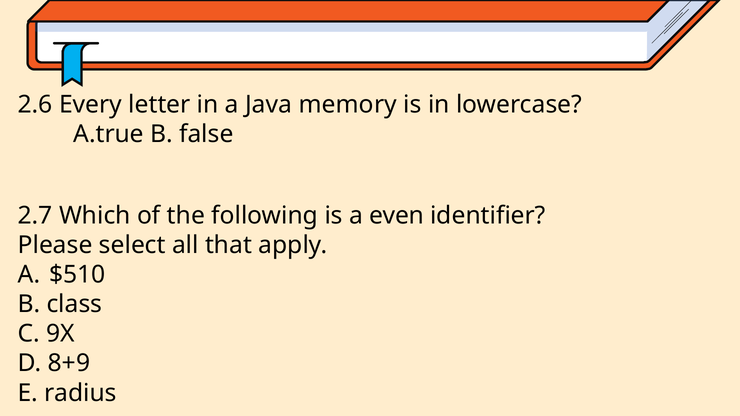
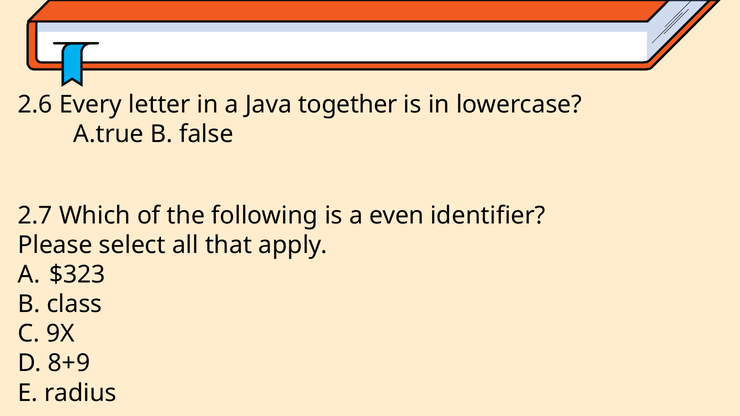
memory: memory -> together
$510: $510 -> $323
